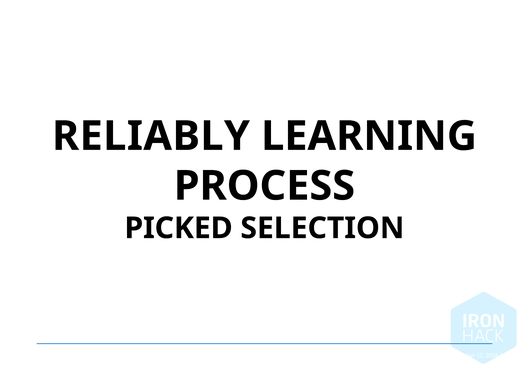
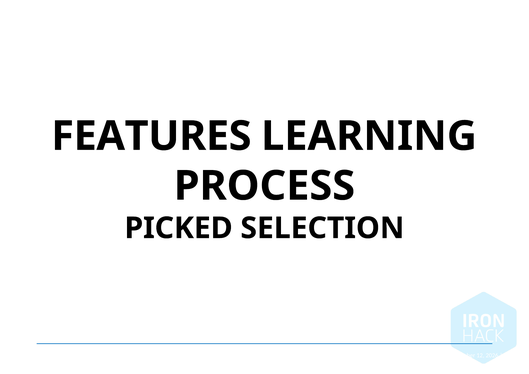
RELIABLY: RELIABLY -> FEATURES
